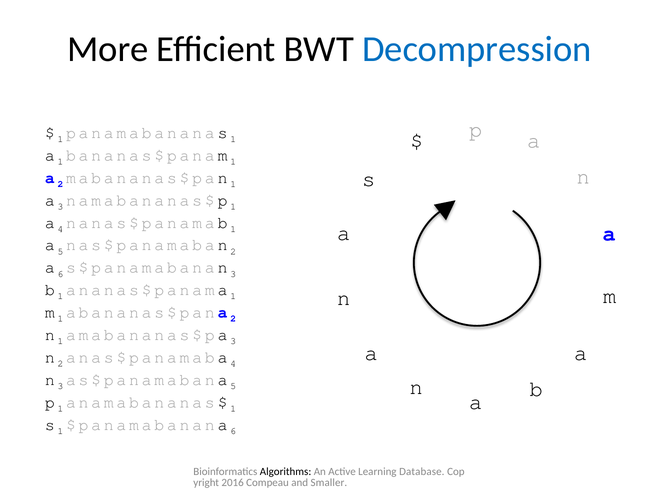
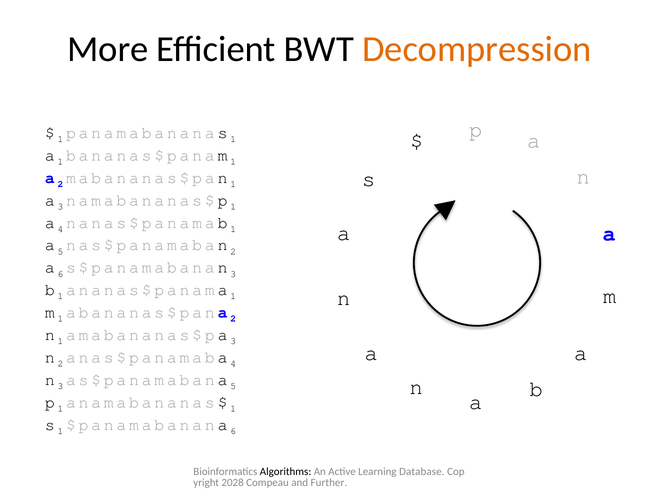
Decompression colour: blue -> orange
2016: 2016 -> 2028
Smaller: Smaller -> Further
